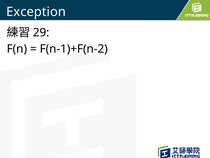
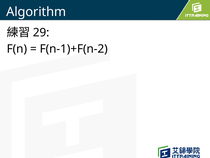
Exception: Exception -> Algorithm
